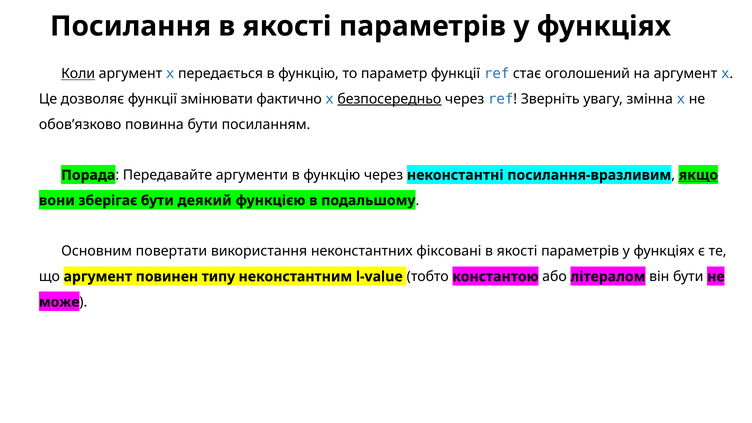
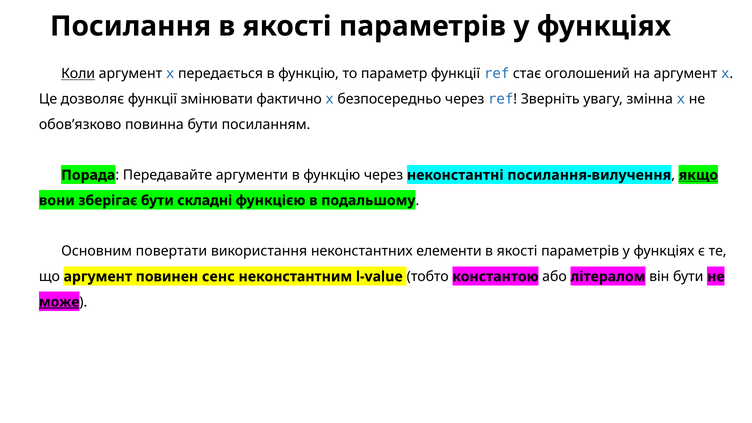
безпосередньо underline: present -> none
посилання-вразливим: посилання-вразливим -> посилання-вилучення
деякий: деякий -> складні
фіксовані: фіксовані -> елементи
типу: типу -> сенс
може underline: none -> present
